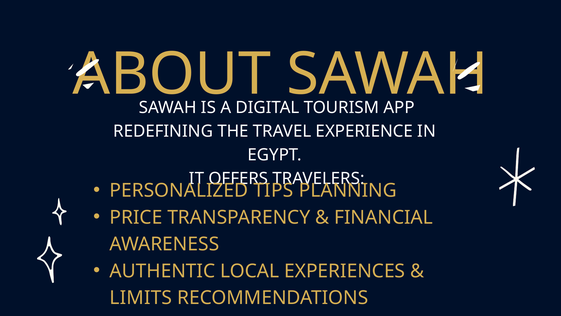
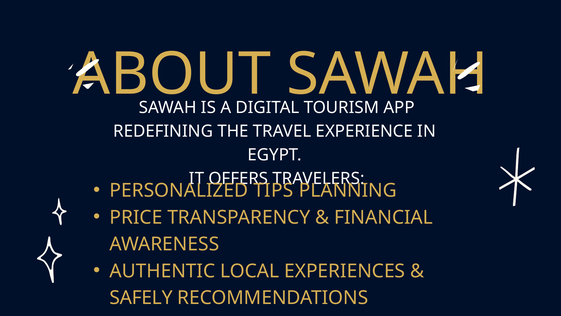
LIMITS: LIMITS -> SAFELY
